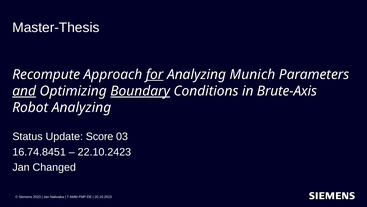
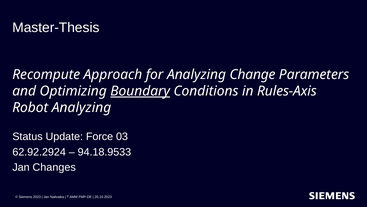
for underline: present -> none
Munich: Munich -> Change
and underline: present -> none
Brute-Axis: Brute-Axis -> Rules-Axis
Score: Score -> Force
16.74.8451: 16.74.8451 -> 62.92.2924
22.10.2423: 22.10.2423 -> 94.18.9533
Changed: Changed -> Changes
